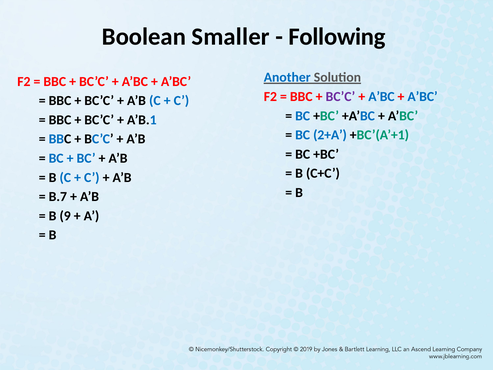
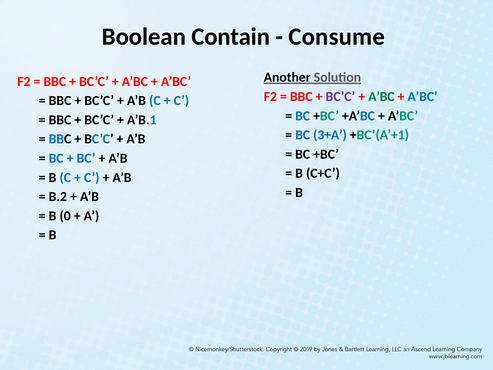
Smaller: Smaller -> Contain
Following: Following -> Consume
Another colour: blue -> black
A’BC at (381, 97) colour: blue -> green
2+A: 2+A -> 3+A
B.7: B.7 -> B.2
9: 9 -> 0
